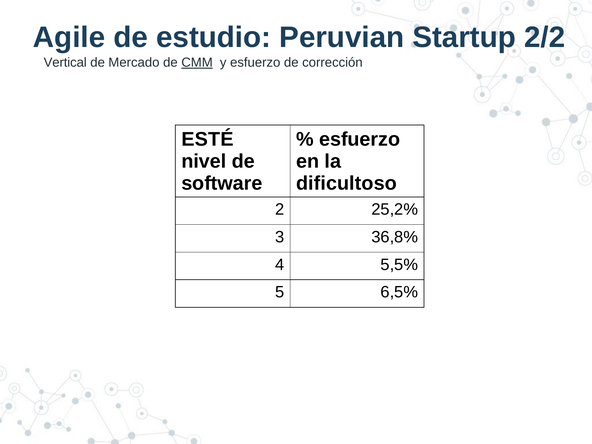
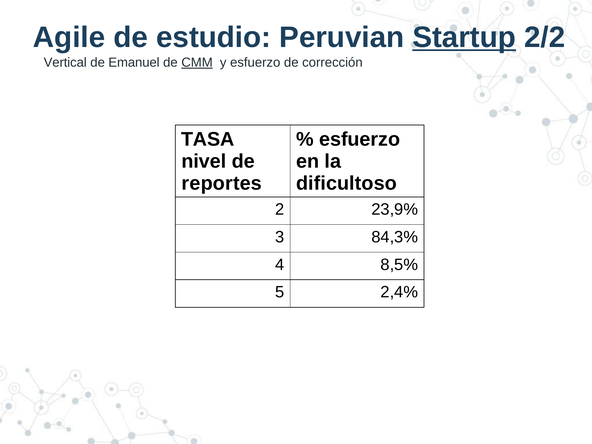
Startup underline: none -> present
Mercado: Mercado -> Emanuel
ESTÉ: ESTÉ -> TASA
software: software -> reportes
25,2%: 25,2% -> 23,9%
36,8%: 36,8% -> 84,3%
5,5%: 5,5% -> 8,5%
6,5%: 6,5% -> 2,4%
